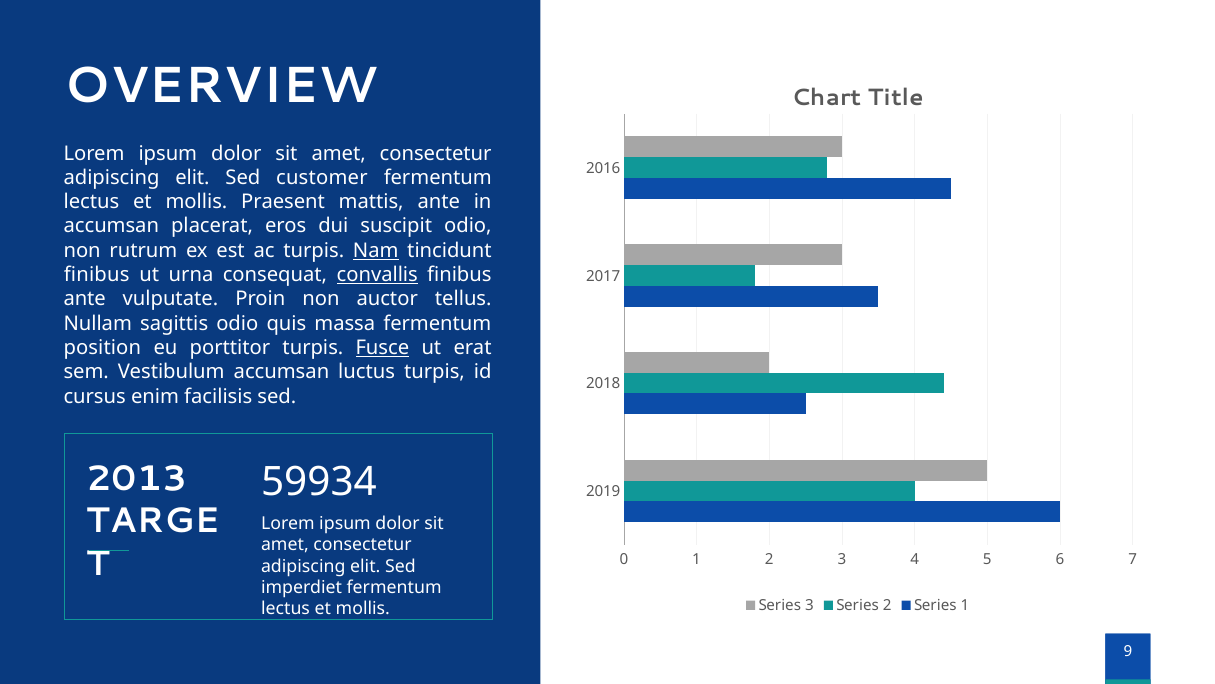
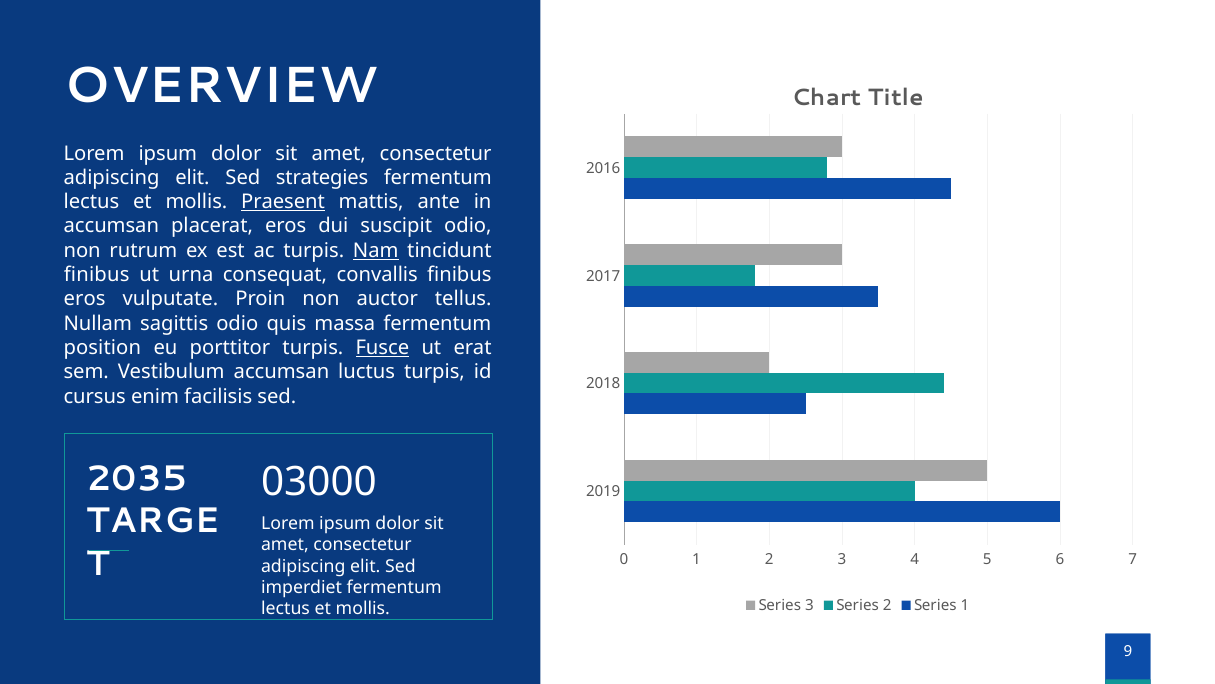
customer: customer -> strategies
Praesent underline: none -> present
convallis underline: present -> none
ante at (85, 299): ante -> eros
2013: 2013 -> 2035
59934: 59934 -> 03000
